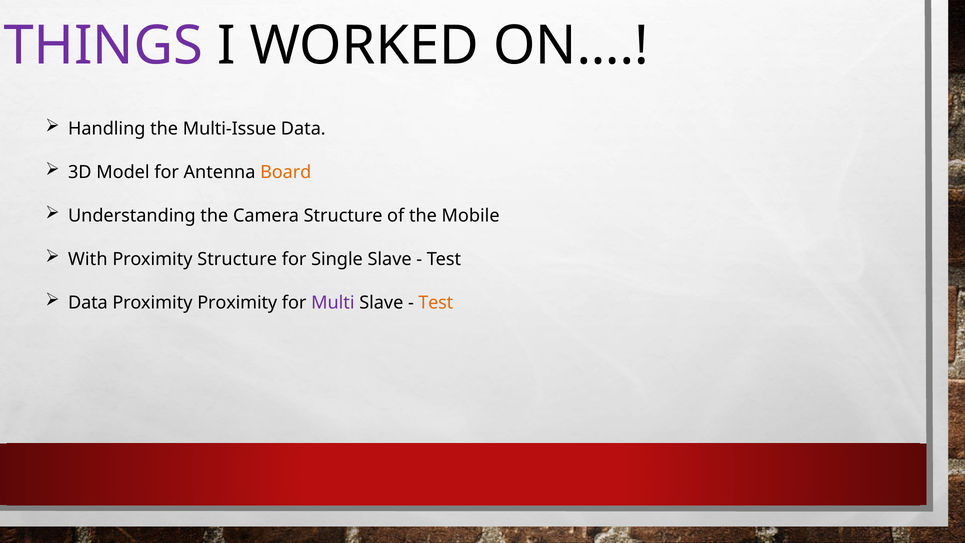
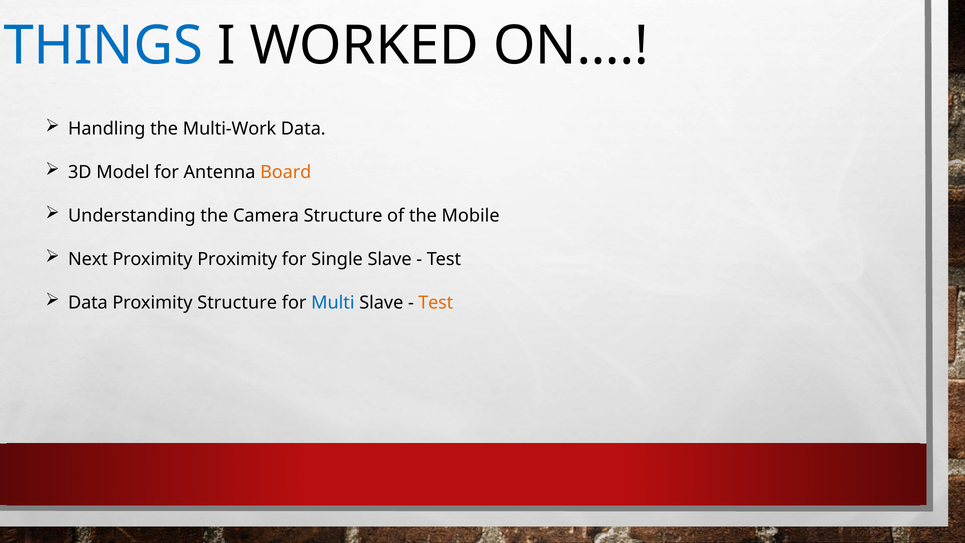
THINGS colour: purple -> blue
Multi-Issue: Multi-Issue -> Multi-Work
With: With -> Next
Proximity Structure: Structure -> Proximity
Proximity Proximity: Proximity -> Structure
Multi colour: purple -> blue
